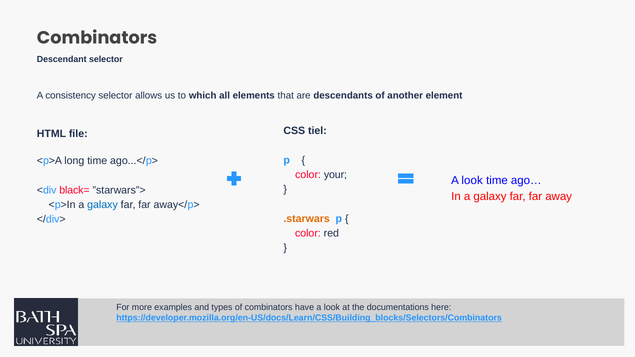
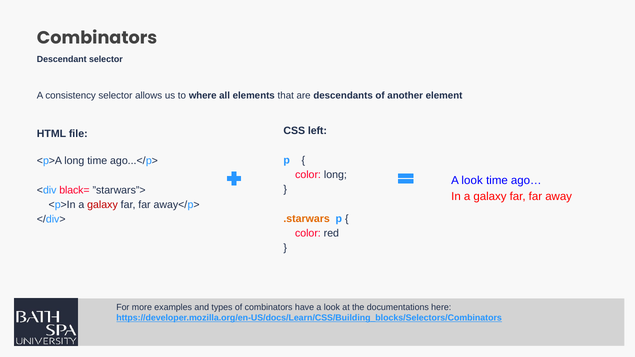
which: which -> where
tiel: tiel -> left
color your: your -> long
galaxy at (103, 205) colour: blue -> red
